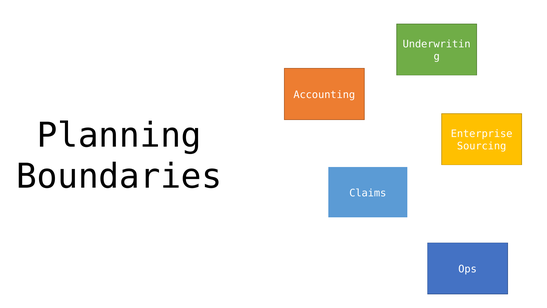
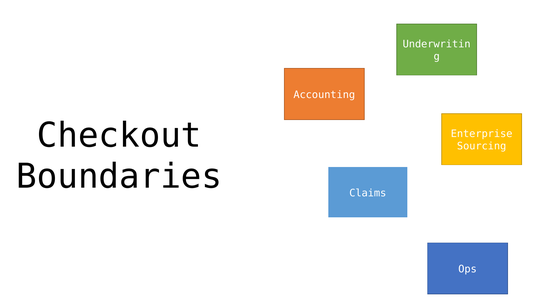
Planning: Planning -> Checkout
